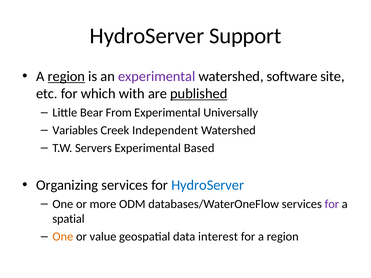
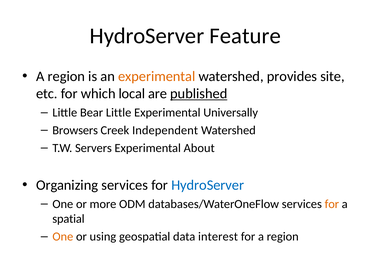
Support: Support -> Feature
region at (66, 76) underline: present -> none
experimental at (157, 76) colour: purple -> orange
software: software -> provides
with: with -> local
Bear From: From -> Little
Variables: Variables -> Browsers
Based: Based -> About
for at (332, 204) colour: purple -> orange
value: value -> using
